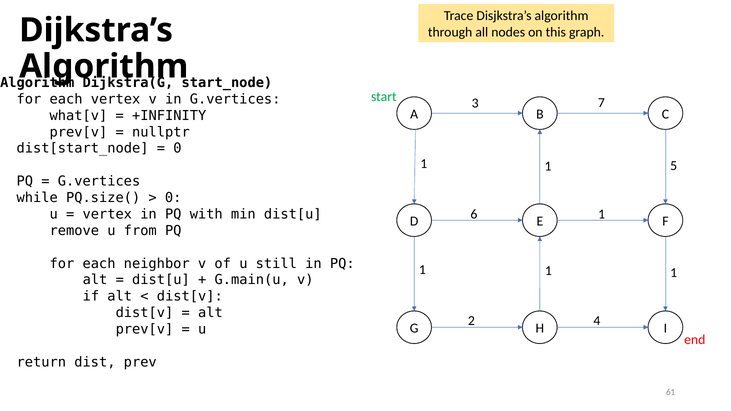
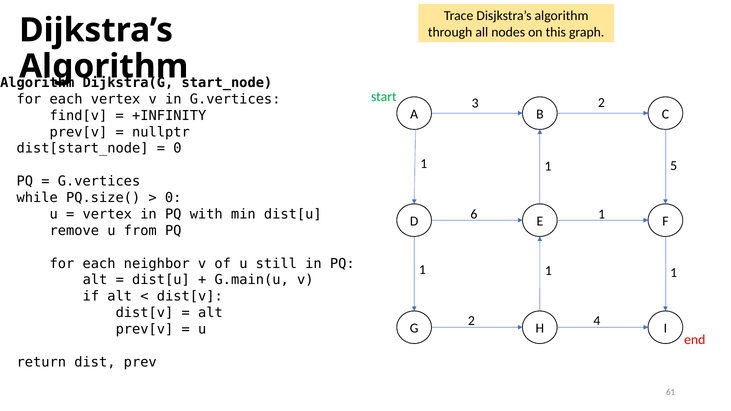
3 7: 7 -> 2
what[v: what[v -> find[v
